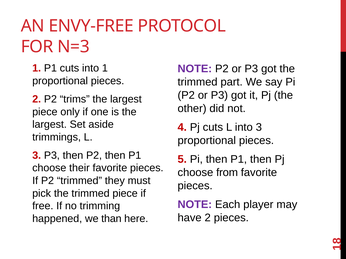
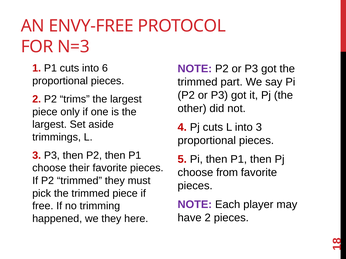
into 1: 1 -> 6
we than: than -> they
